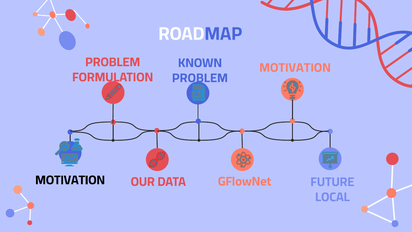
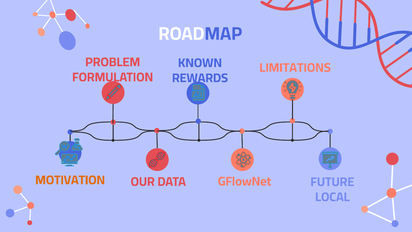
MOTIVATION at (295, 68): MOTIVATION -> LIMITATIONS
PROBLEM at (200, 78): PROBLEM -> REWARDS
MOTIVATION at (70, 180) colour: black -> orange
